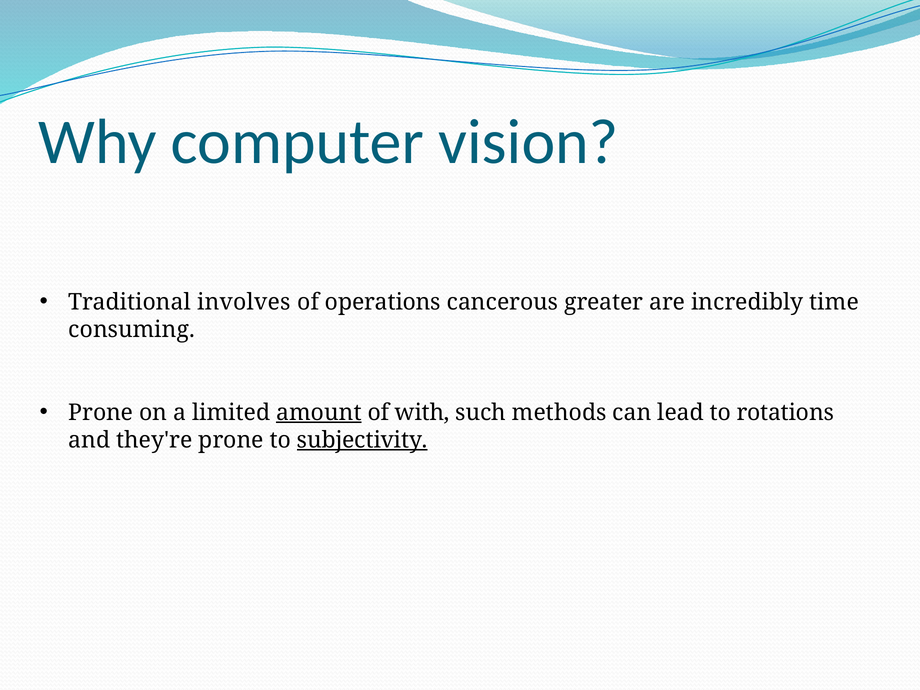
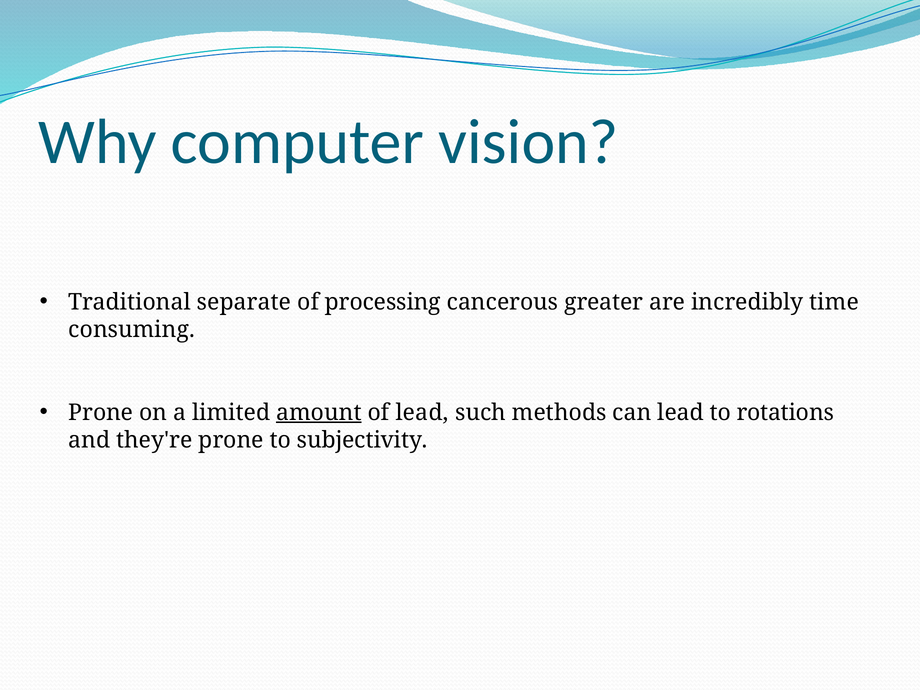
involves: involves -> separate
operations: operations -> processing
of with: with -> lead
subjectivity underline: present -> none
